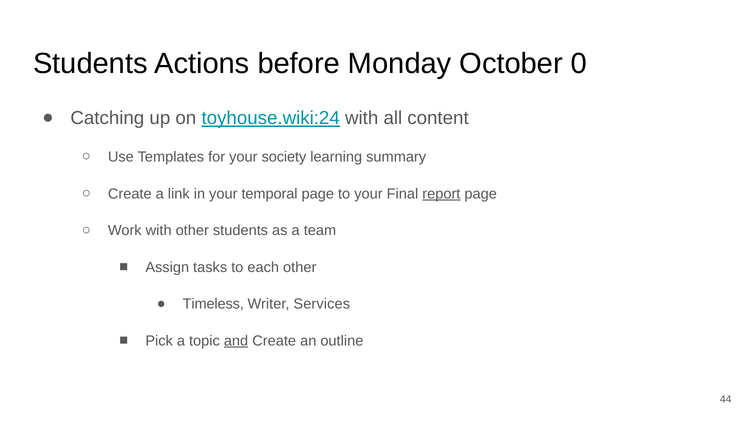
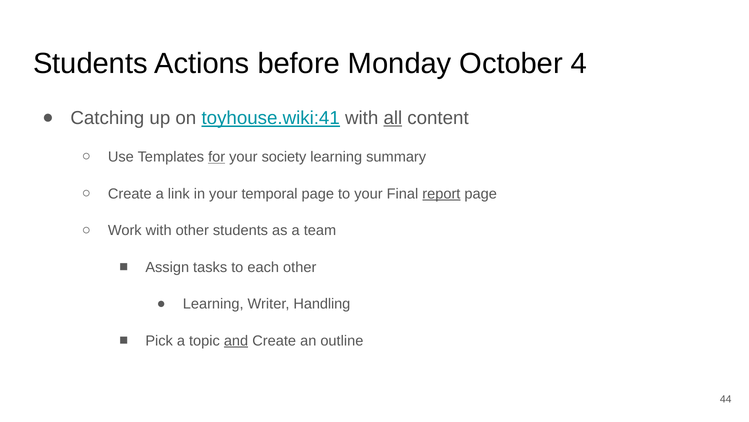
0: 0 -> 4
toyhouse.wiki:24: toyhouse.wiki:24 -> toyhouse.wiki:41
all underline: none -> present
for underline: none -> present
Timeless at (213, 304): Timeless -> Learning
Services: Services -> Handling
